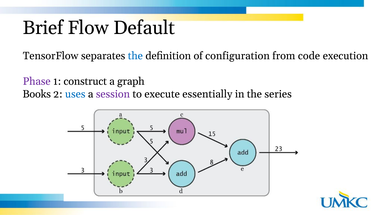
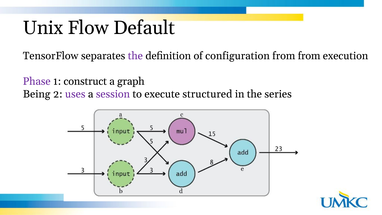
Brief: Brief -> Unix
the at (135, 56) colour: blue -> purple
from code: code -> from
Books: Books -> Being
uses colour: blue -> purple
essentially: essentially -> structured
